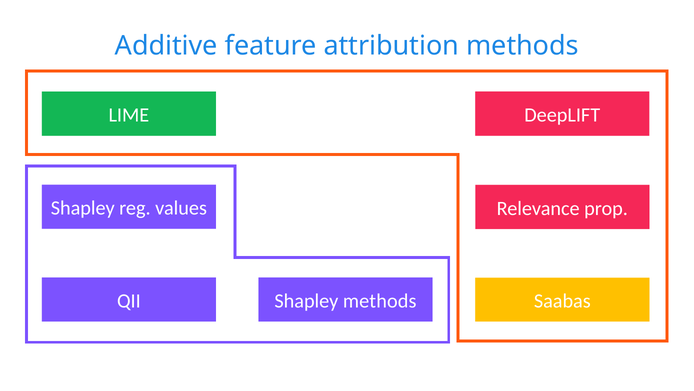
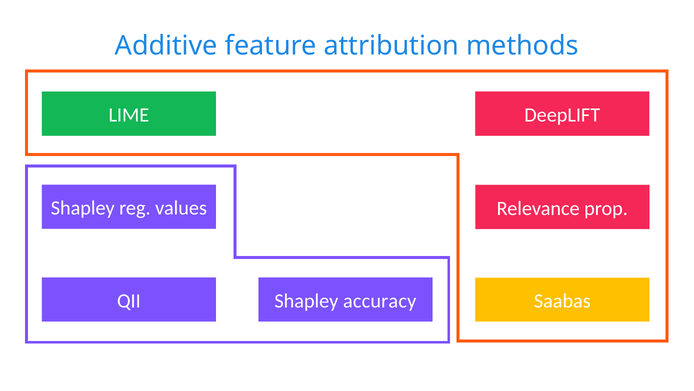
Shapley methods: methods -> accuracy
